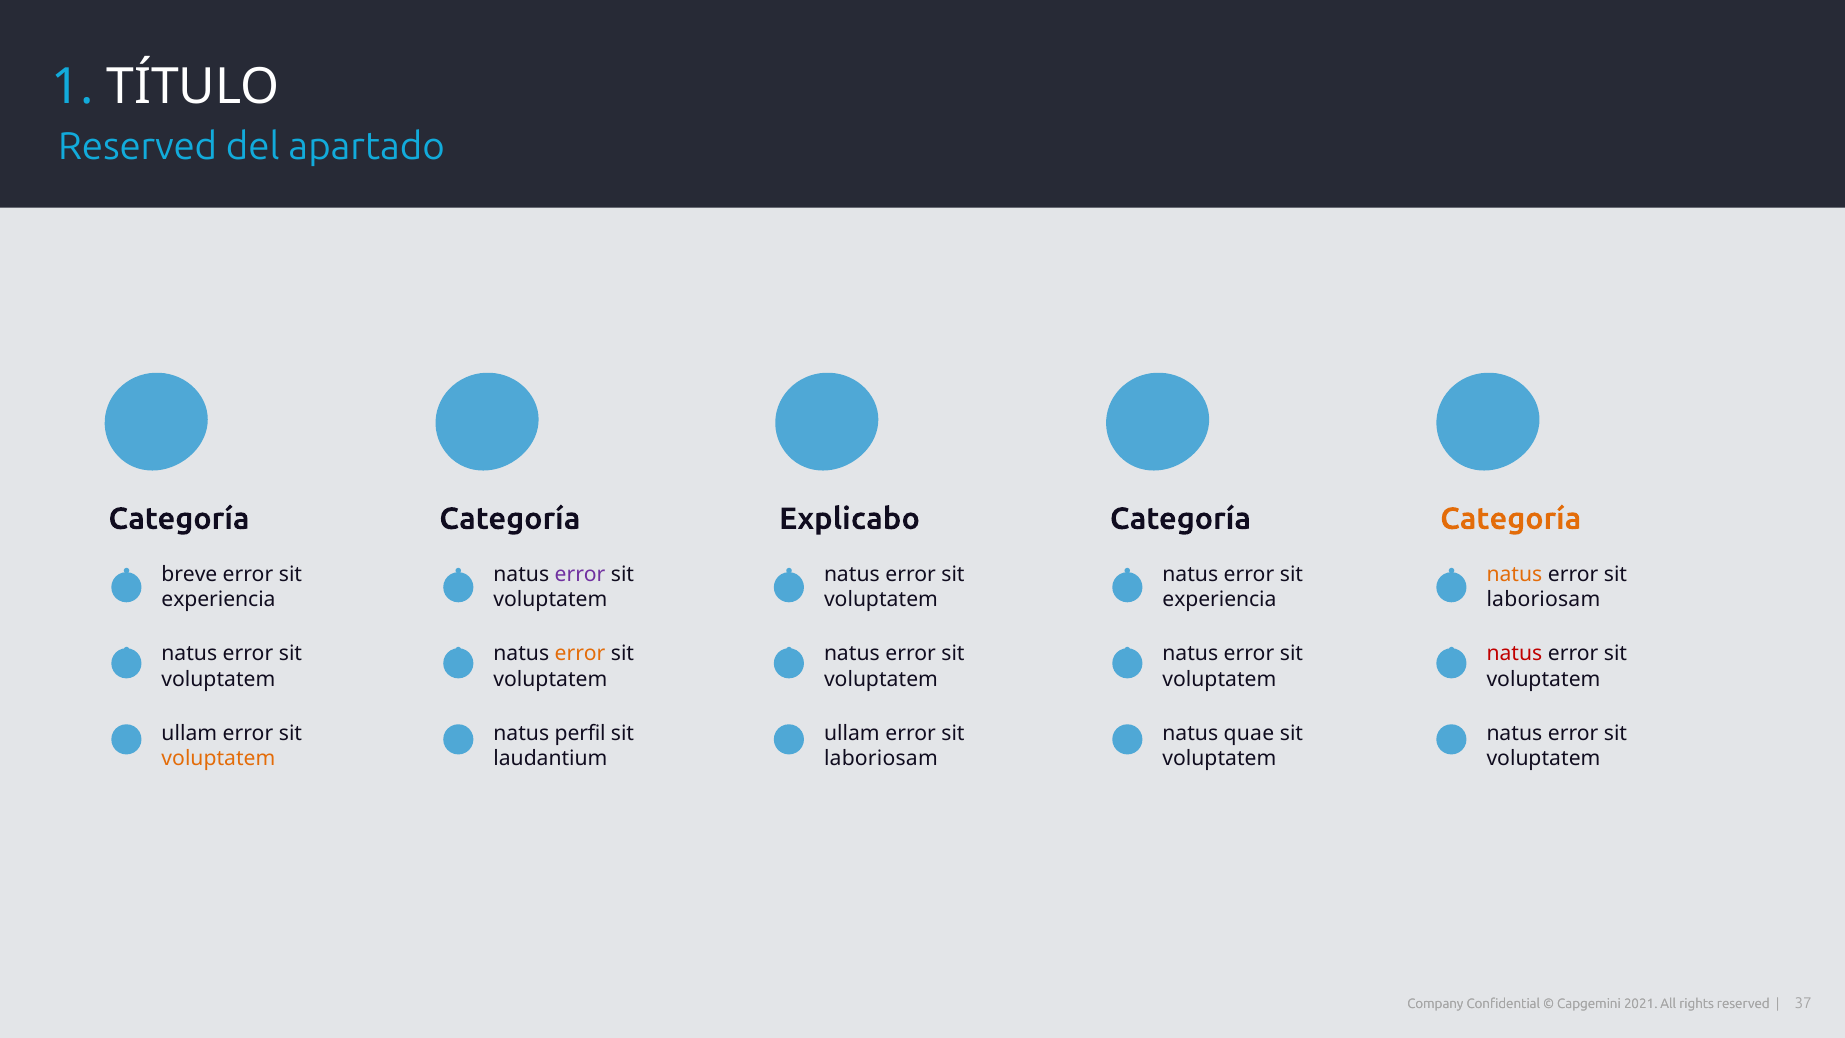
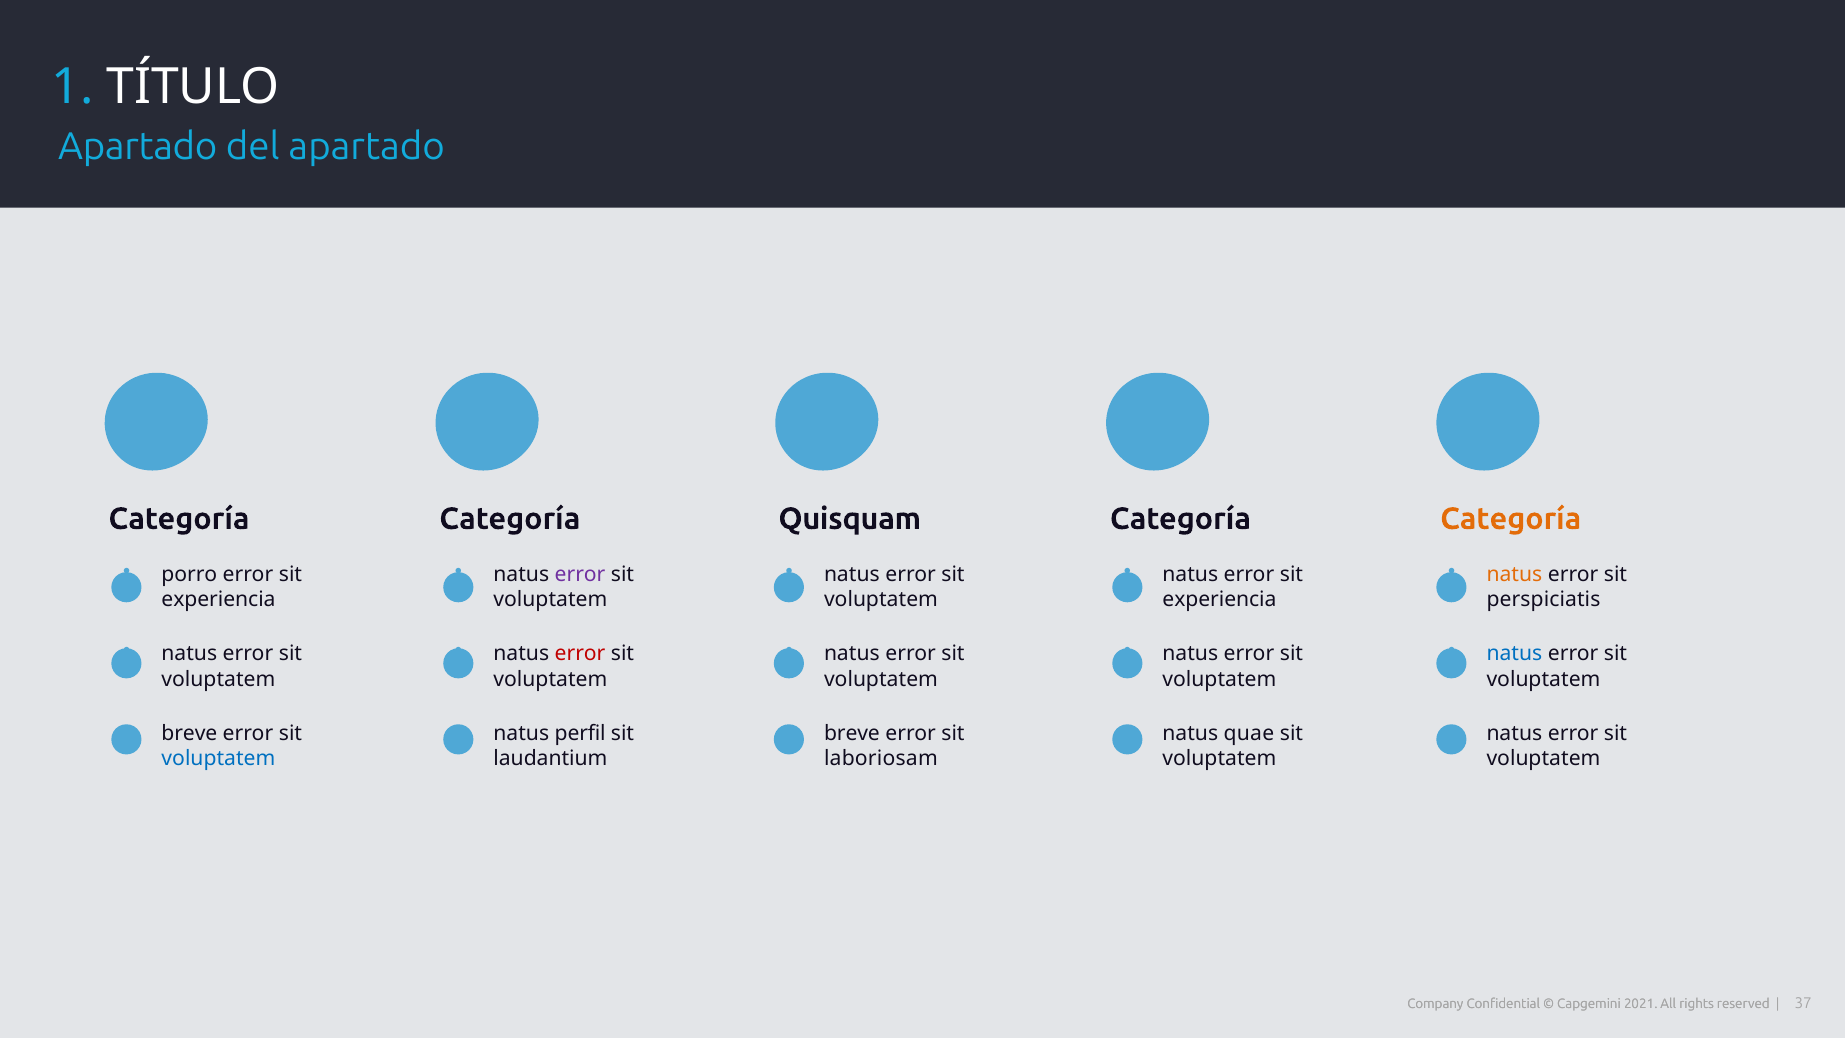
Reserved at (138, 147): Reserved -> Apartado
Explicabo: Explicabo -> Quisquam
breve: breve -> porro
laboriosam at (1543, 600): laboriosam -> perspiciatis
error at (580, 654) colour: orange -> red
natus at (1514, 654) colour: red -> blue
ullam at (189, 733): ullam -> breve
ullam at (852, 733): ullam -> breve
voluptatem at (218, 759) colour: orange -> blue
